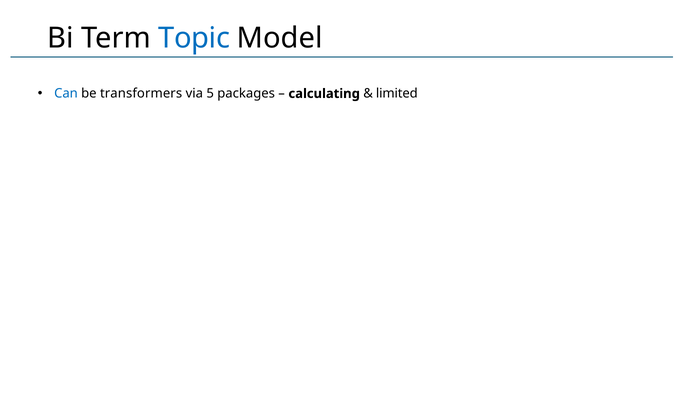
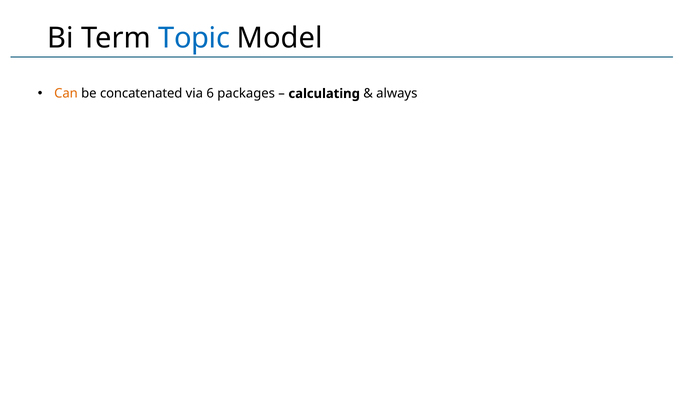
Can colour: blue -> orange
transformers: transformers -> concatenated
5: 5 -> 6
limited: limited -> always
